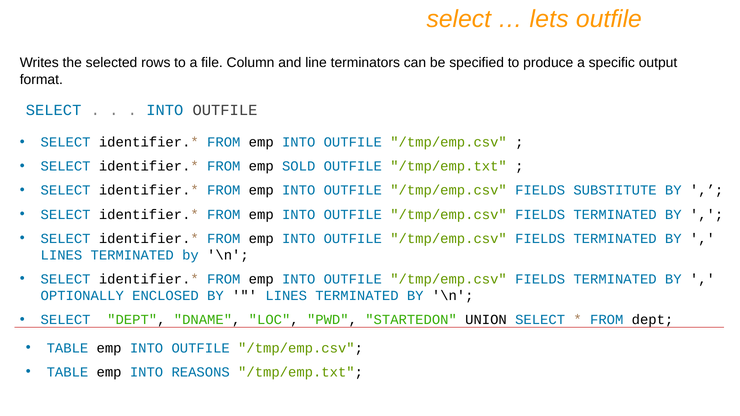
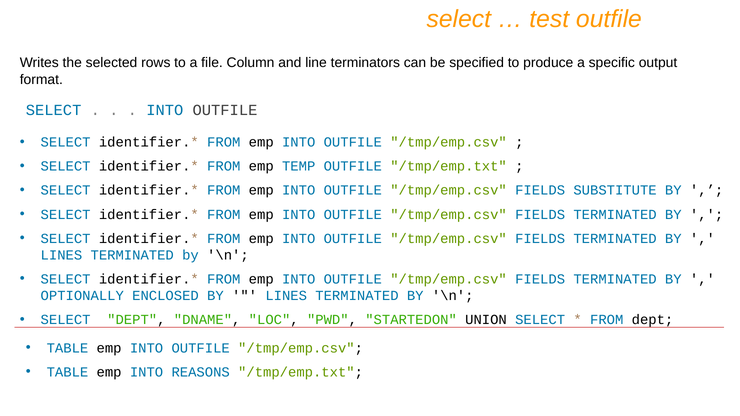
lets: lets -> test
SOLD: SOLD -> TEMP
